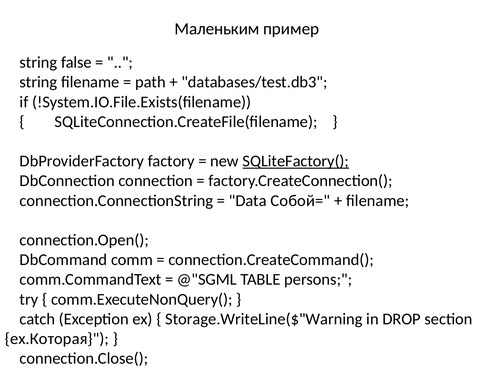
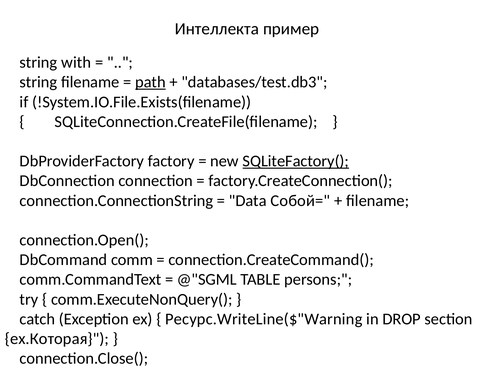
Маленьким: Маленьким -> Интеллекта
false: false -> with
path underline: none -> present
Storage.WriteLine($"Warning: Storage.WriteLine($"Warning -> Ресурс.WriteLine($"Warning
